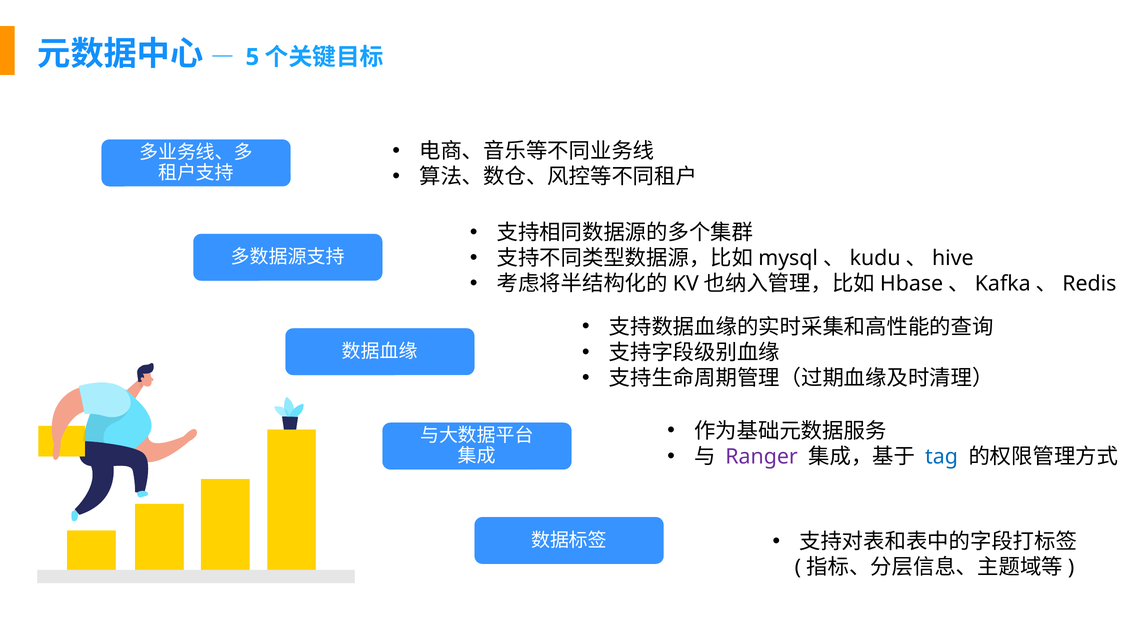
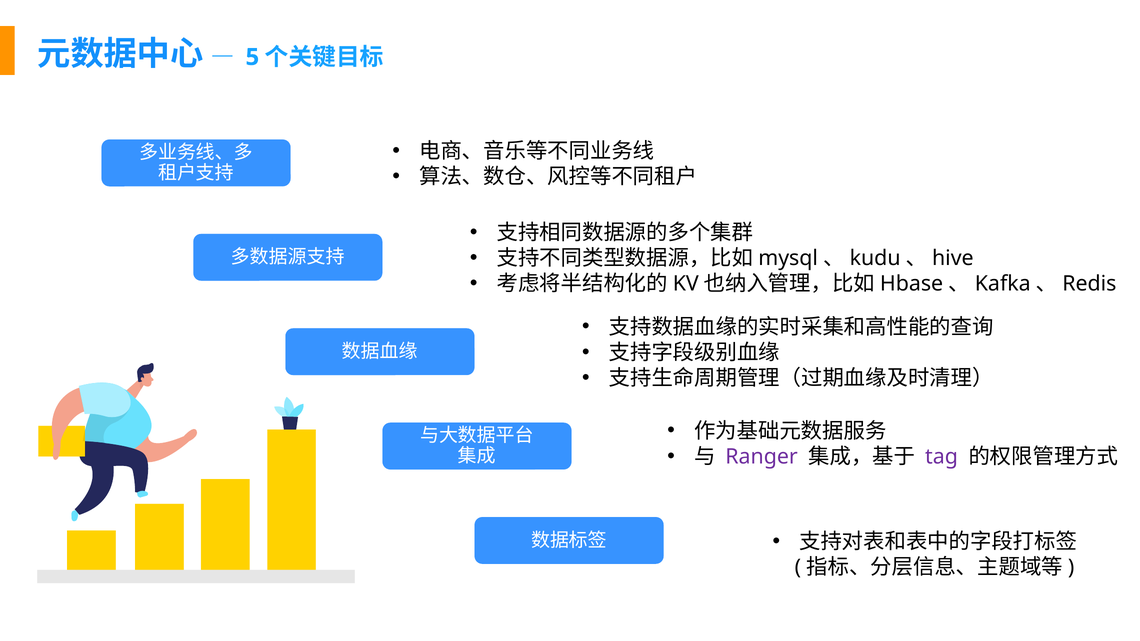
tag colour: blue -> purple
